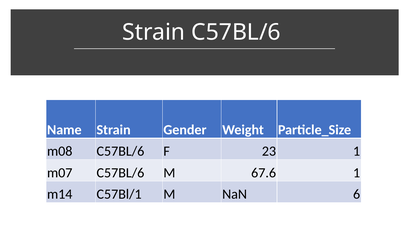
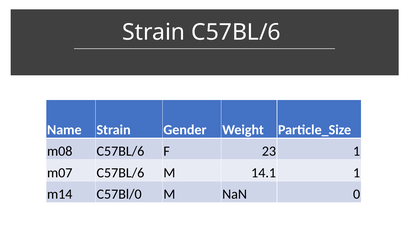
67.6: 67.6 -> 14.1
C57Bl/1: C57Bl/1 -> C57Bl/0
6: 6 -> 0
